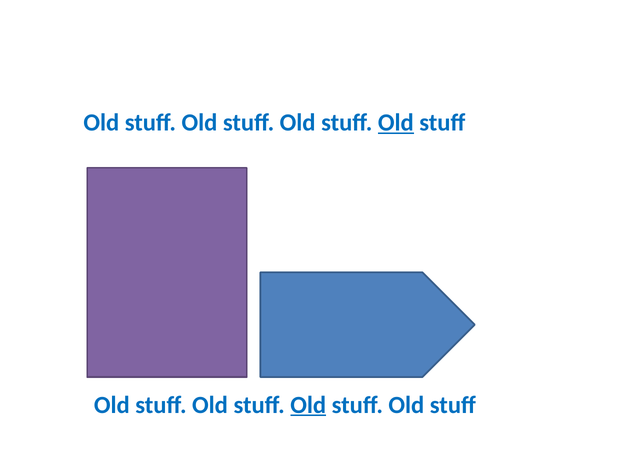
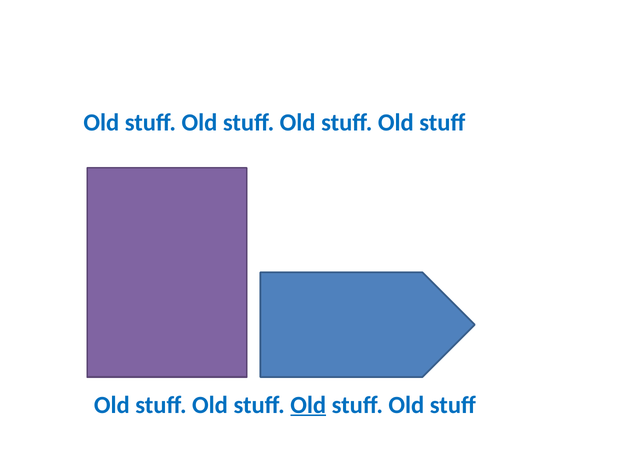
Old at (396, 122) underline: present -> none
